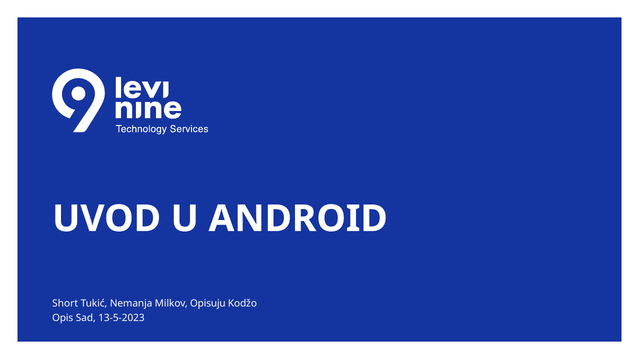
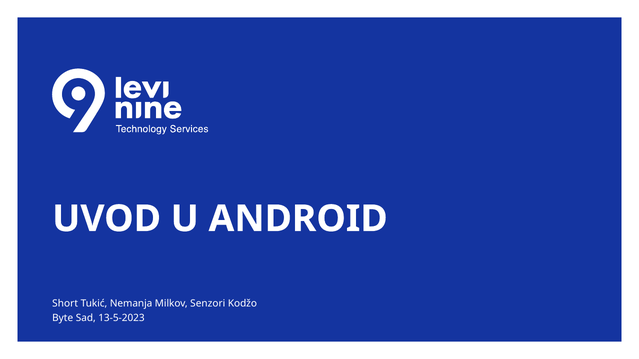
Opisuju: Opisuju -> Senzori
Opis: Opis -> Byte
